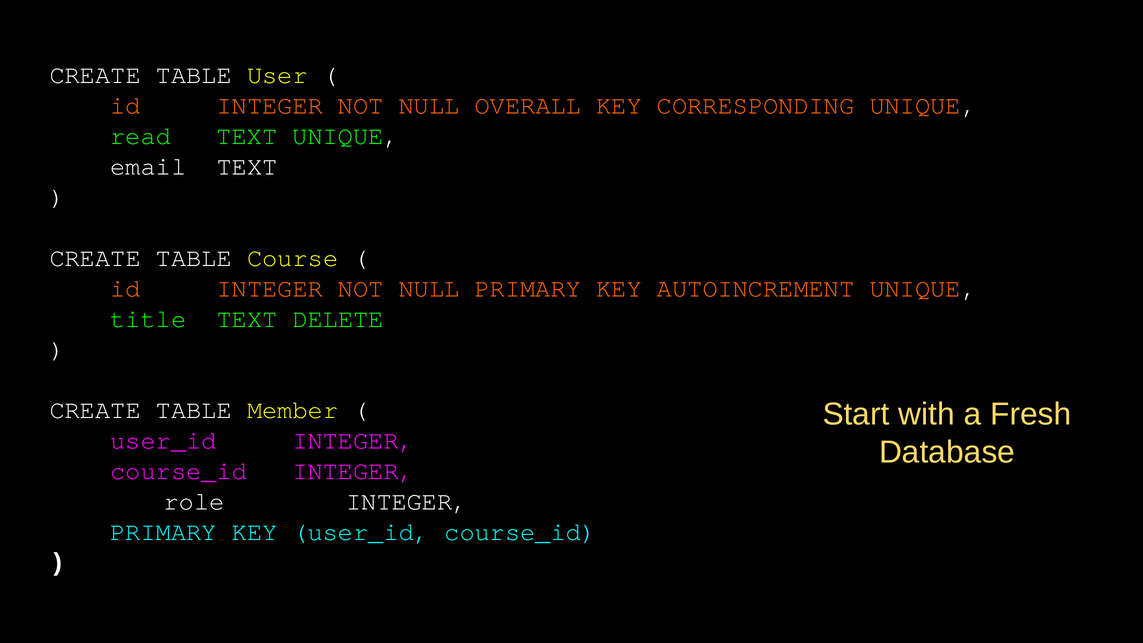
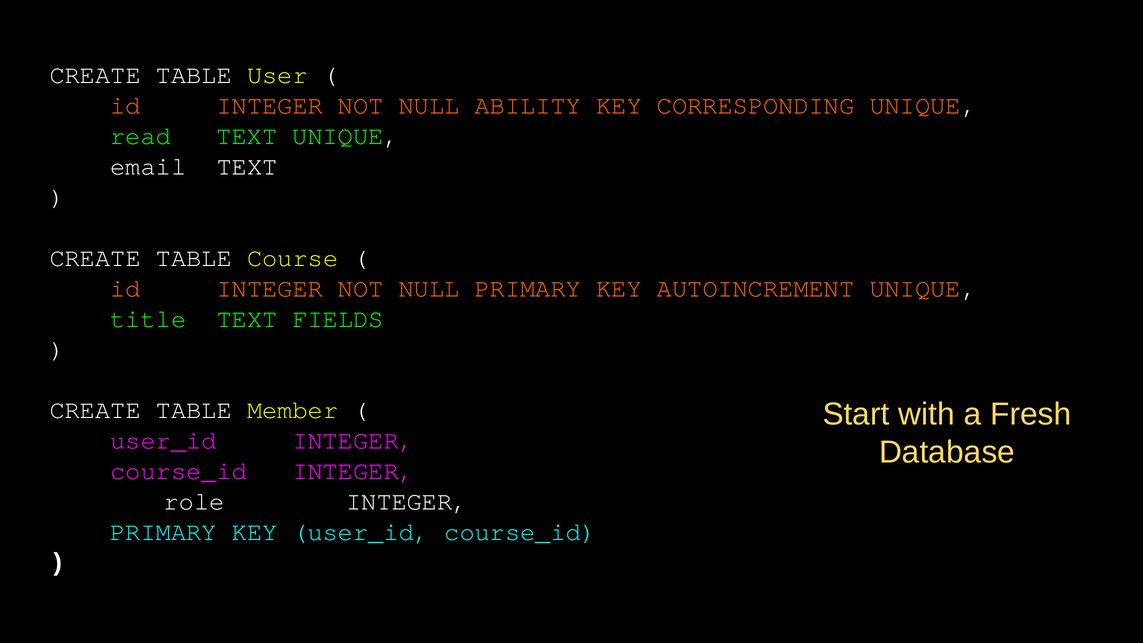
OVERALL: OVERALL -> ABILITY
DELETE: DELETE -> FIELDS
